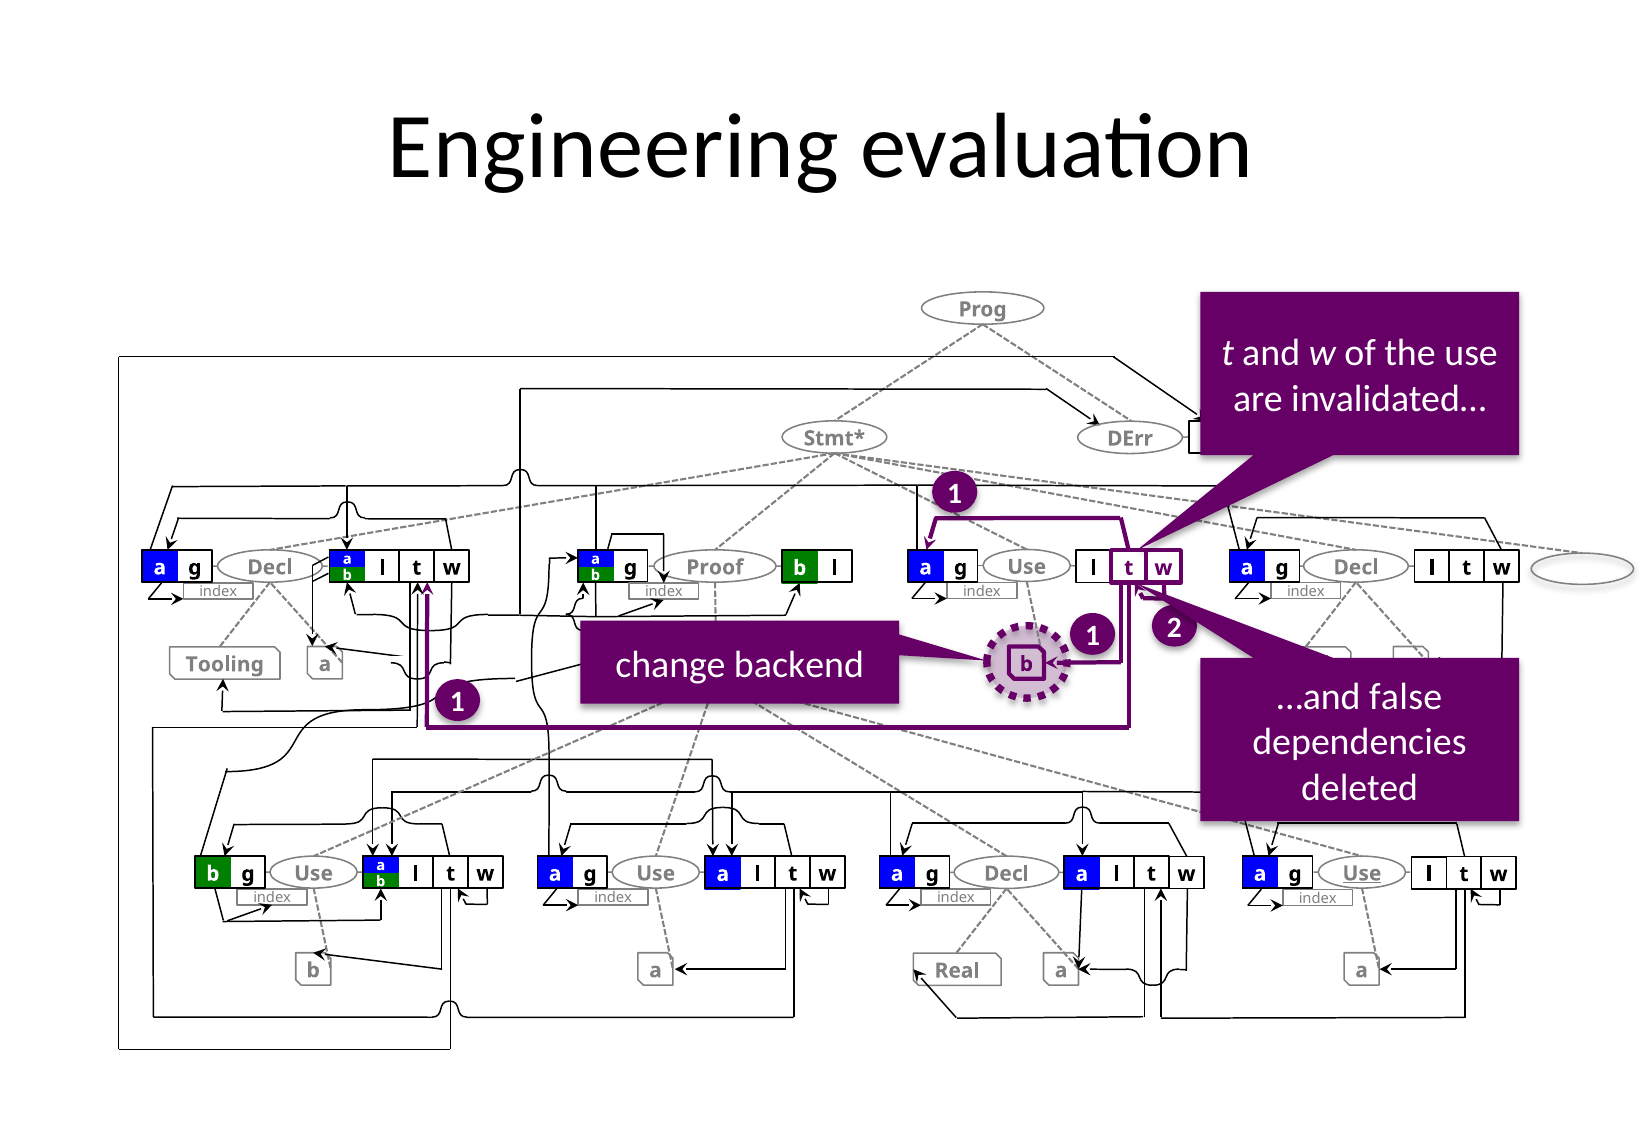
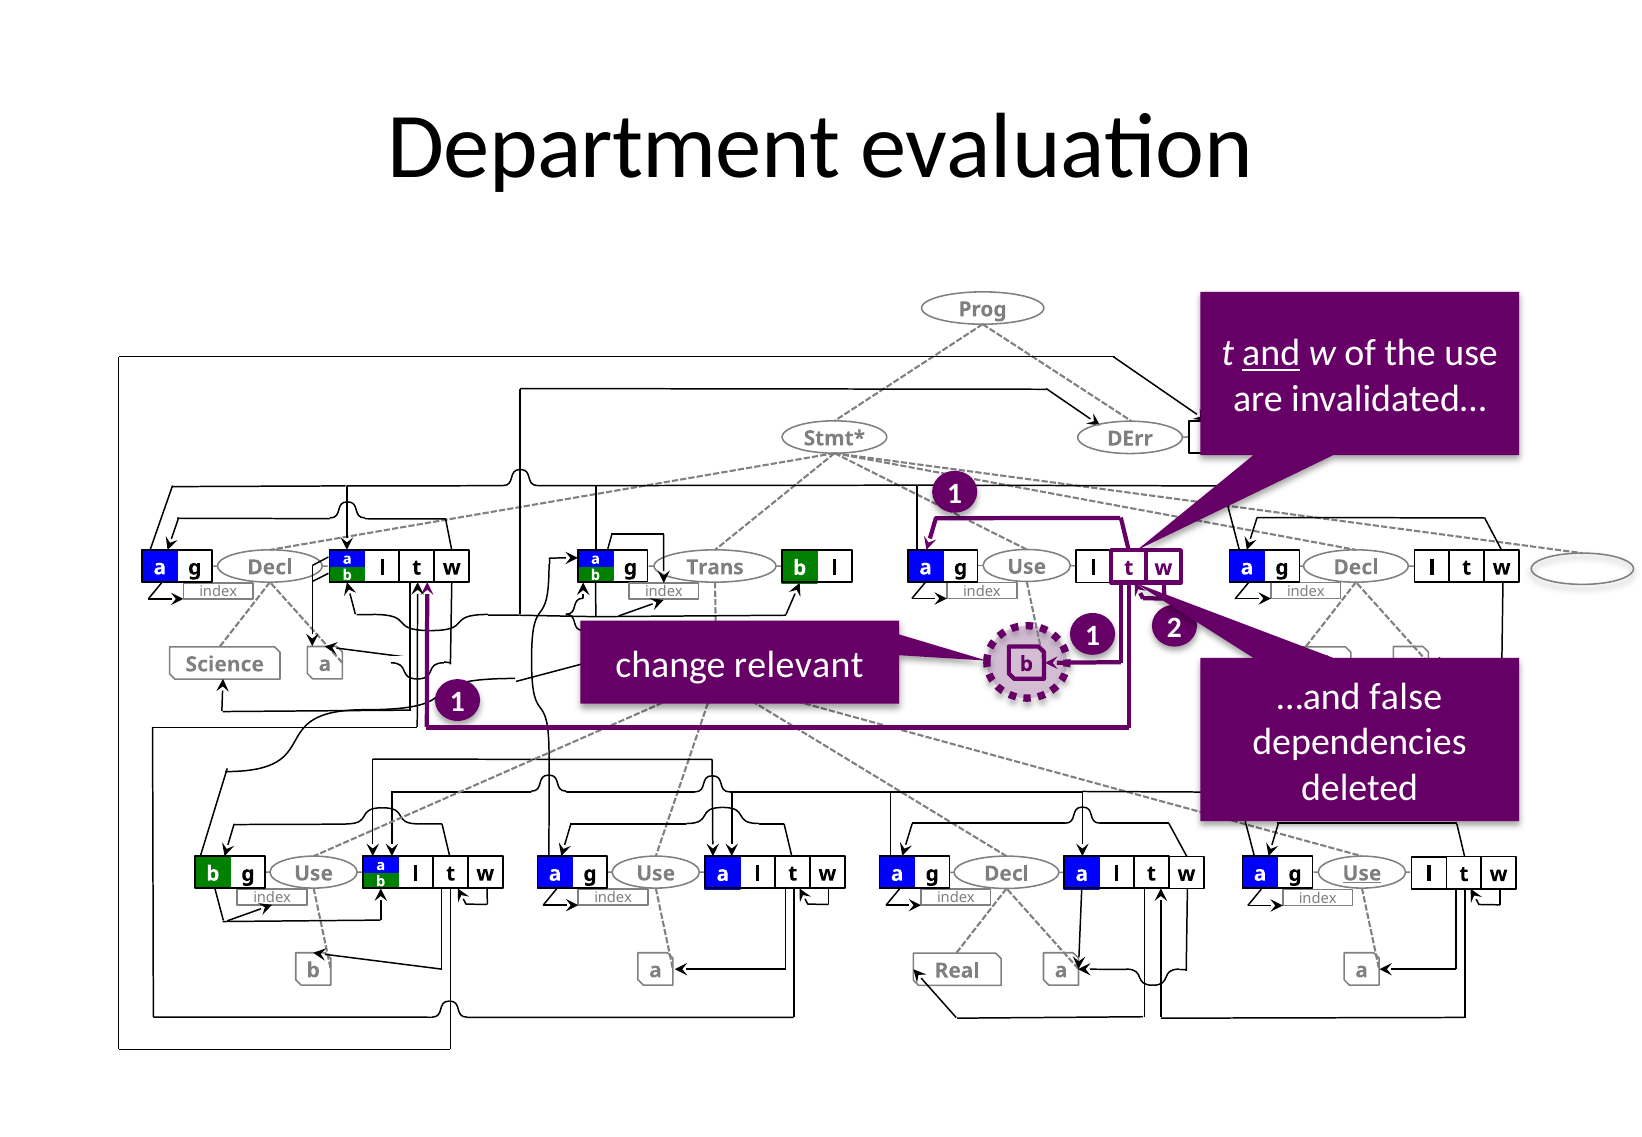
Engineering: Engineering -> Department
and underline: none -> present
Proof: Proof -> Trans
backend: backend -> relevant
Tooling: Tooling -> Science
